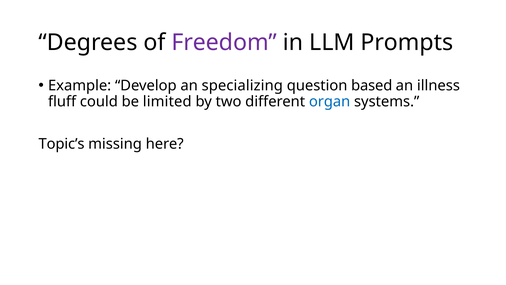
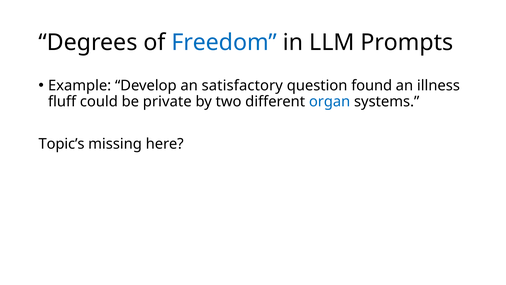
Freedom colour: purple -> blue
specializing: specializing -> satisfactory
based: based -> found
limited: limited -> private
